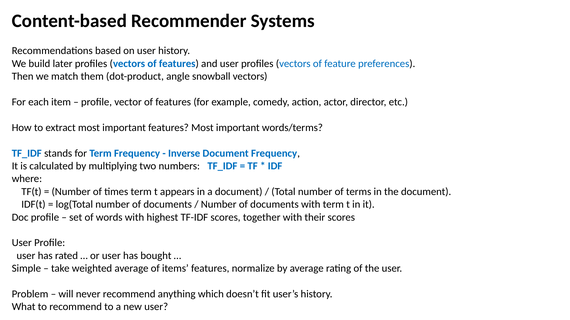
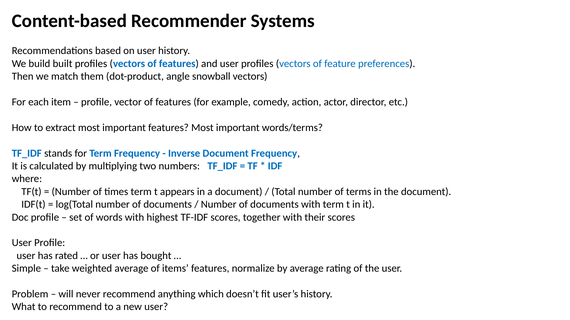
later: later -> built
